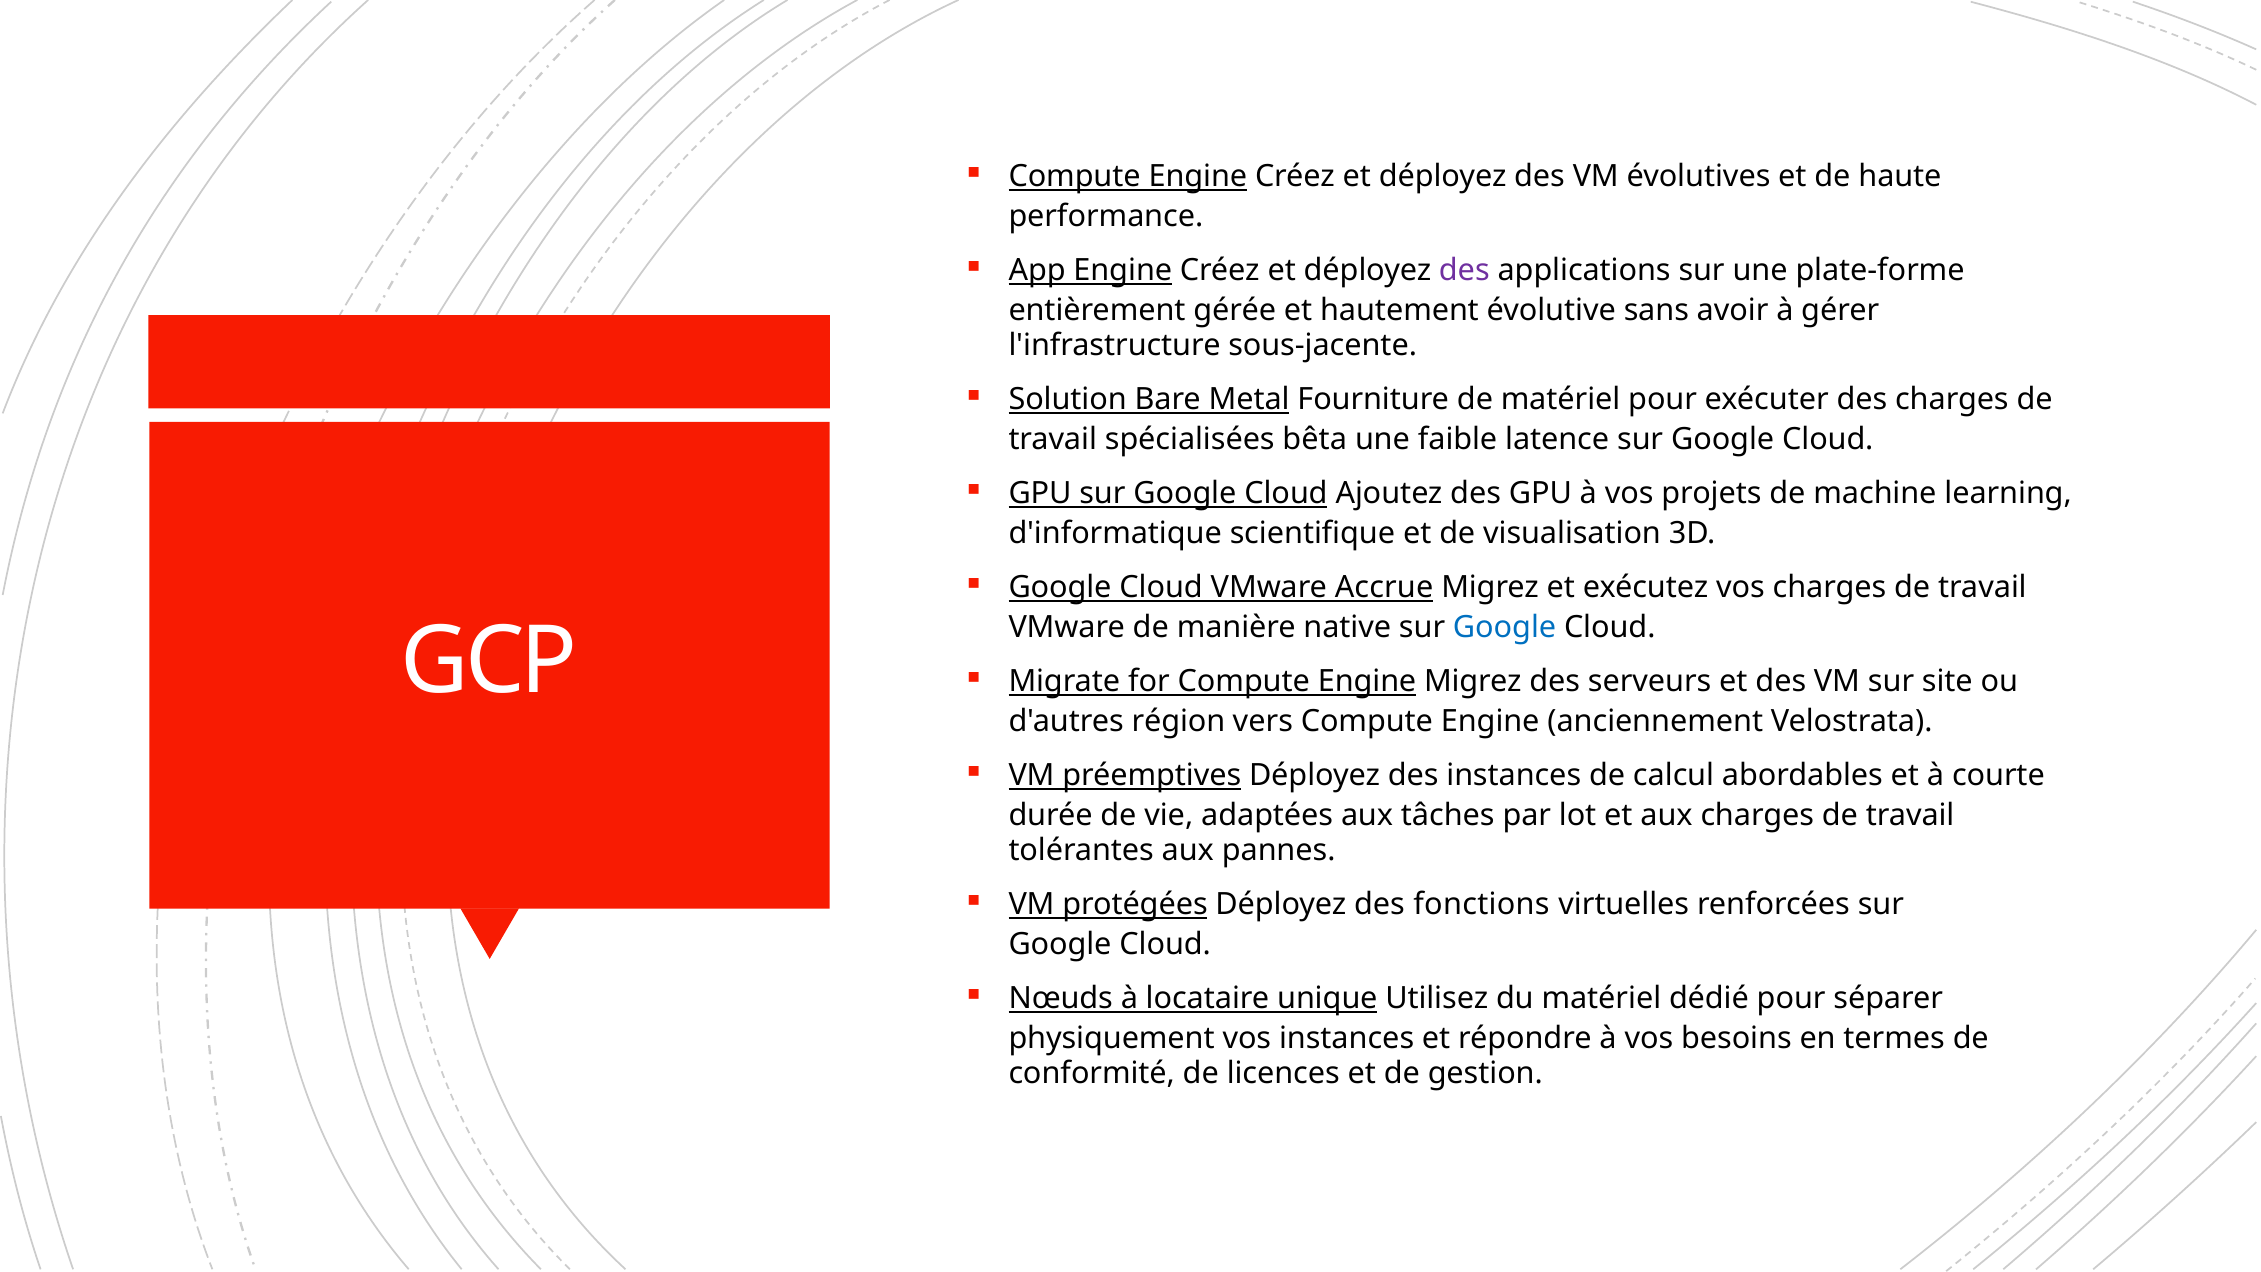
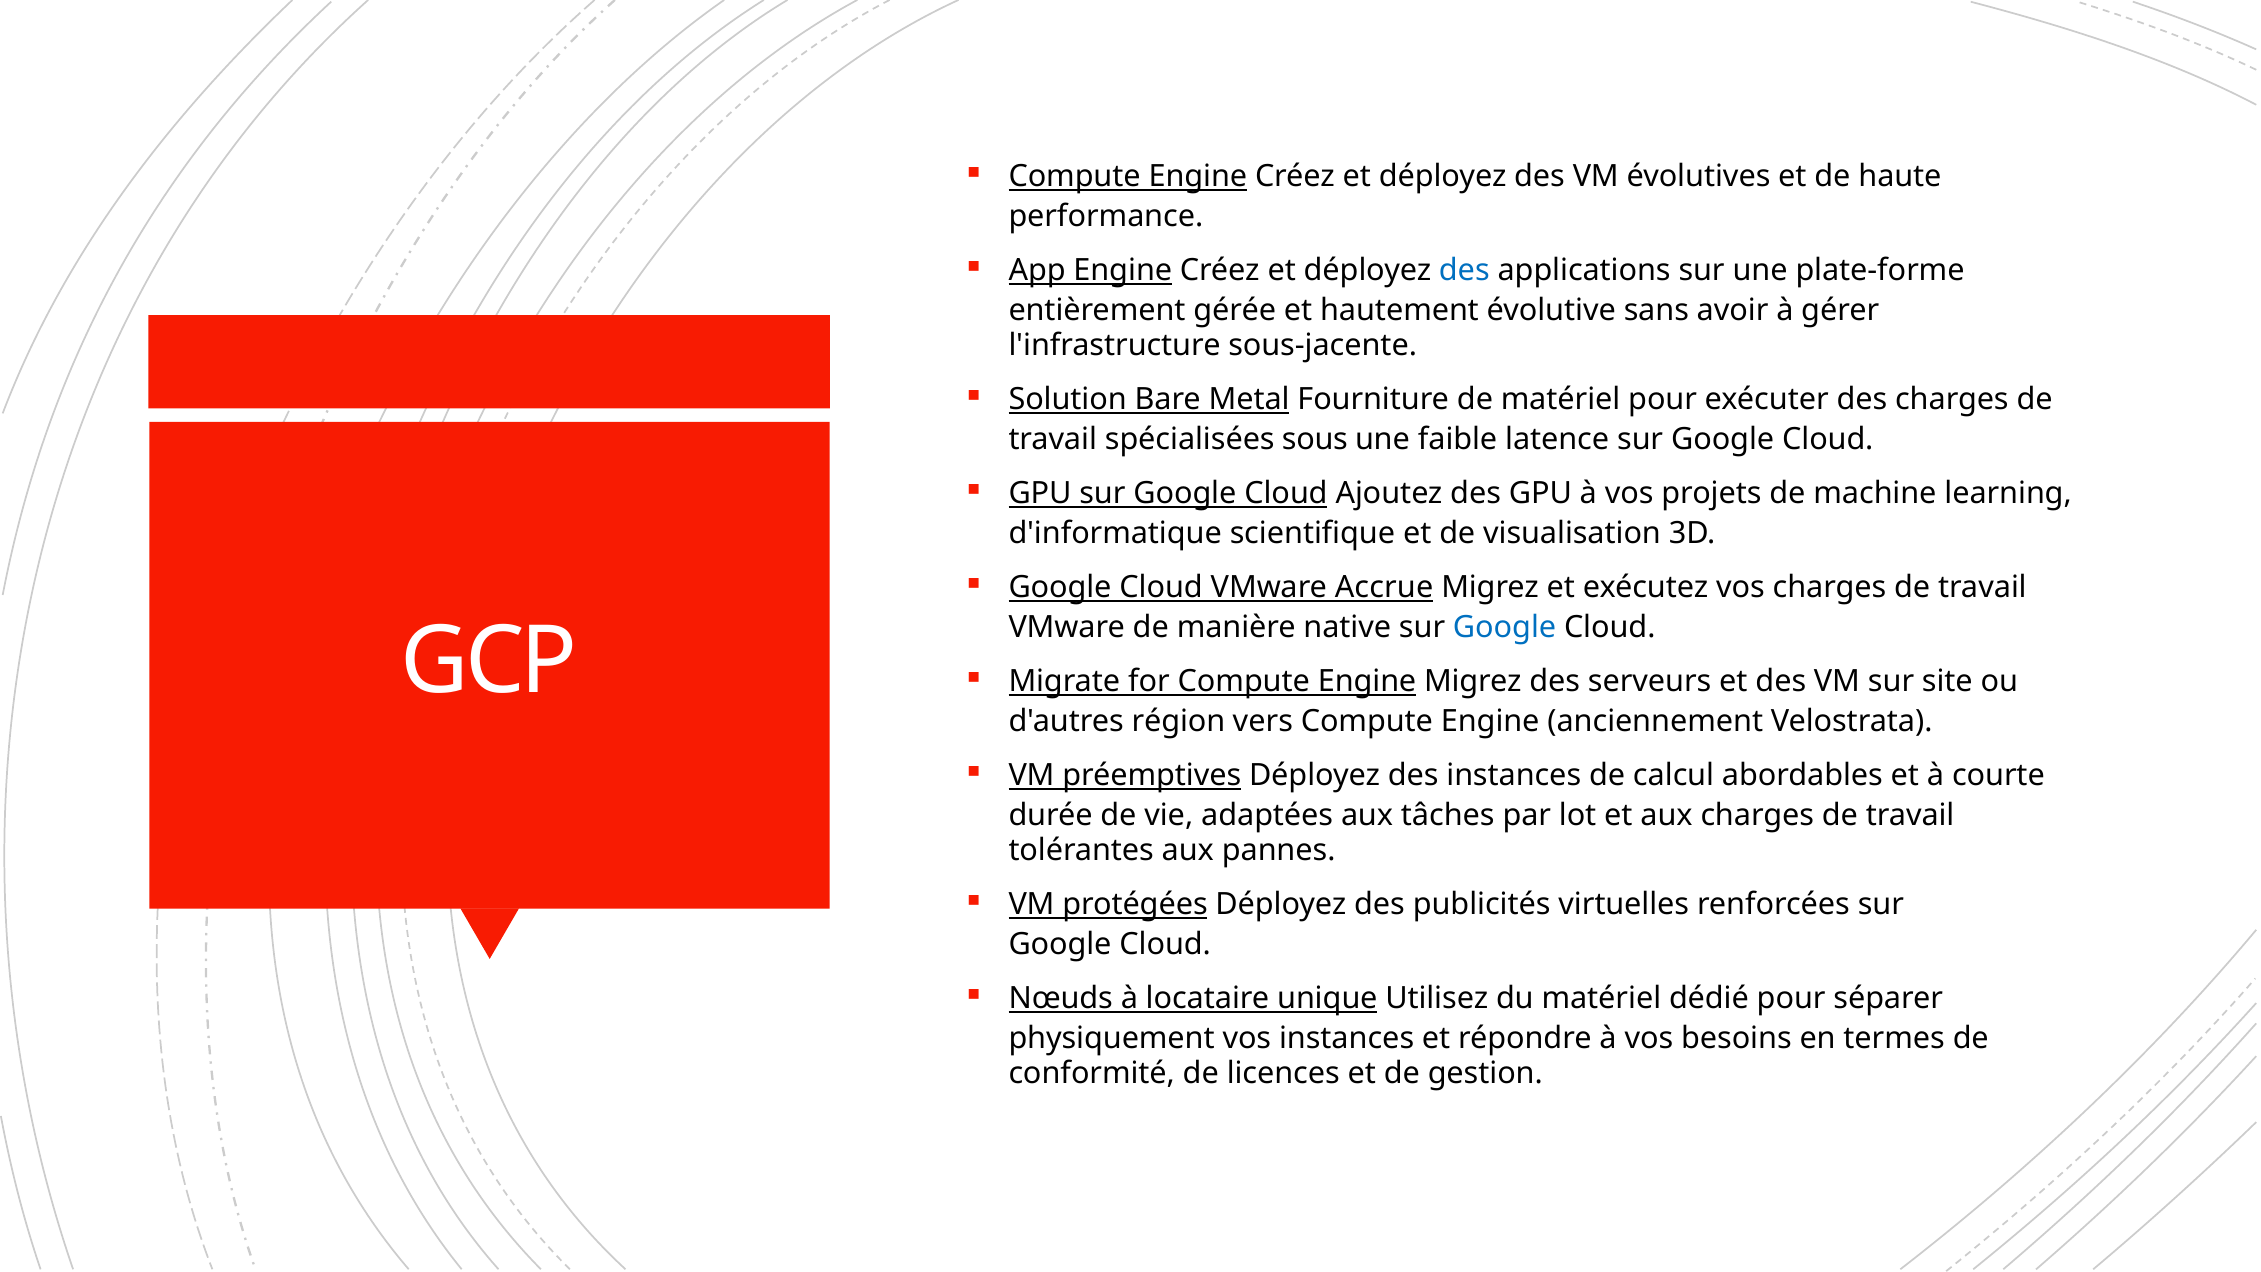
des at (1464, 270) colour: purple -> blue
bêta: bêta -> sous
fonctions: fonctions -> publicités
